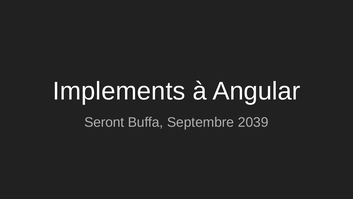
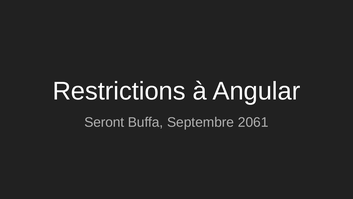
Implements: Implements -> Restrictions
2039: 2039 -> 2061
